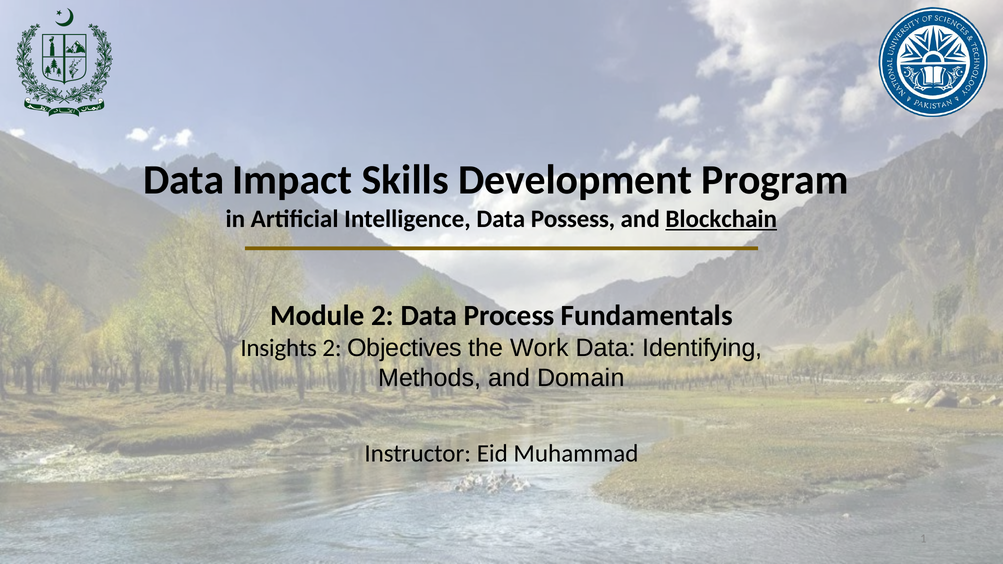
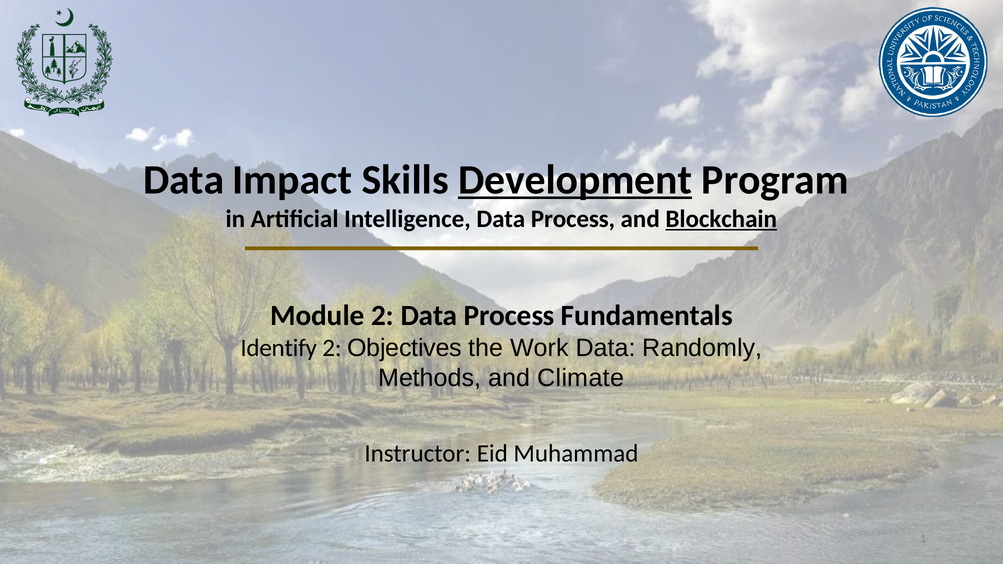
Development underline: none -> present
Intelligence Data Possess: Possess -> Process
Insights: Insights -> Identify
Identifying: Identifying -> Randomly
Domain: Domain -> Climate
